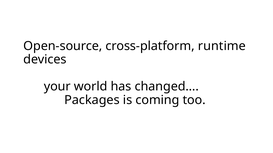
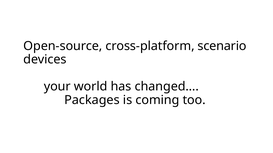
runtime: runtime -> scenario
